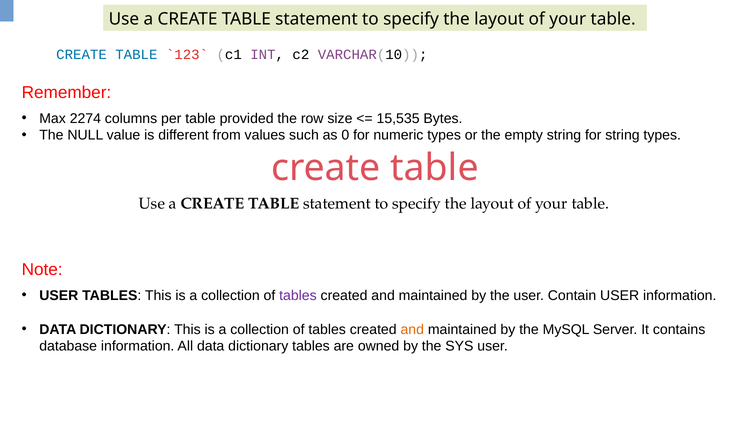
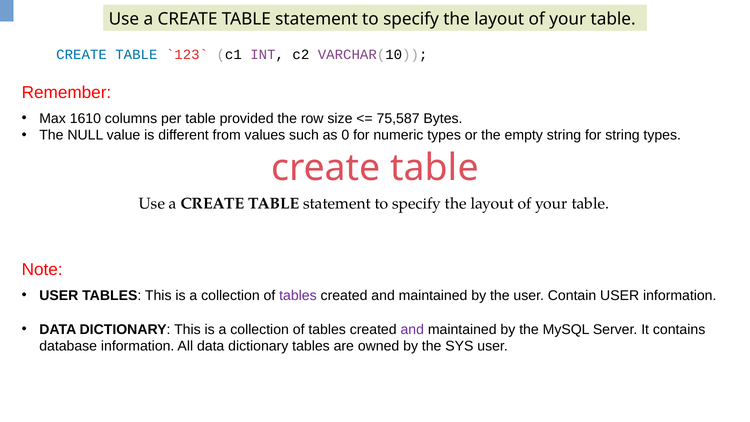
2274: 2274 -> 1610
15,535: 15,535 -> 75,587
and at (412, 329) colour: orange -> purple
